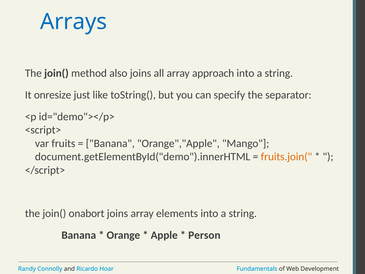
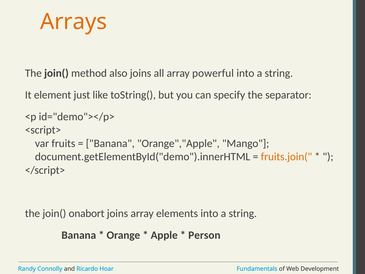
Arrays colour: blue -> orange
approach: approach -> powerful
onresize: onresize -> element
